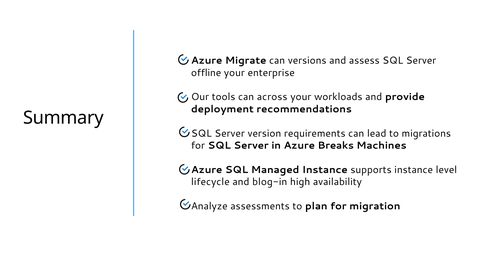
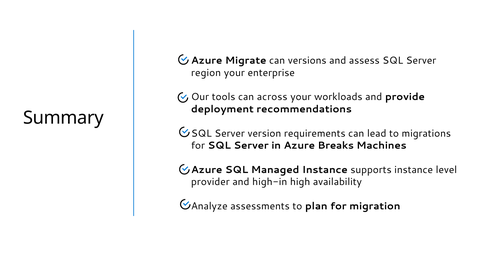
offline: offline -> region
lifecycle: lifecycle -> provider
blog-in: blog-in -> high-in
